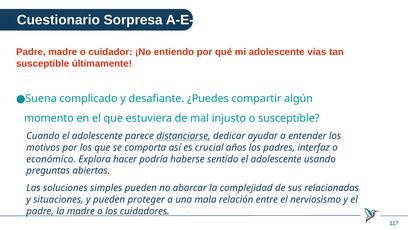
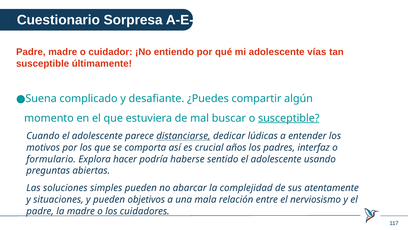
injusto: injusto -> buscar
susceptible at (289, 118) underline: none -> present
ayudar: ayudar -> lúdicas
económico: económico -> formulario
relacionadas: relacionadas -> atentamente
proteger: proteger -> objetivos
